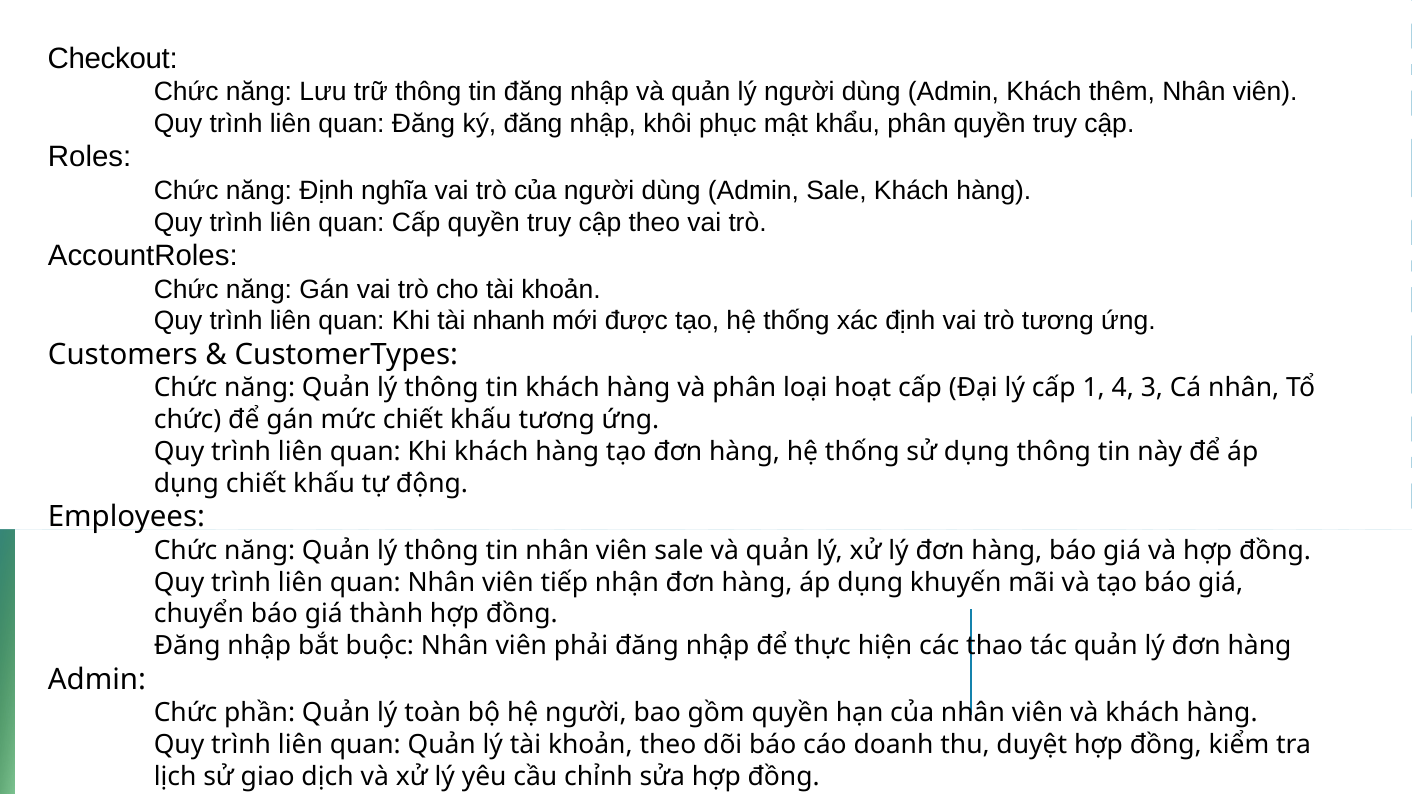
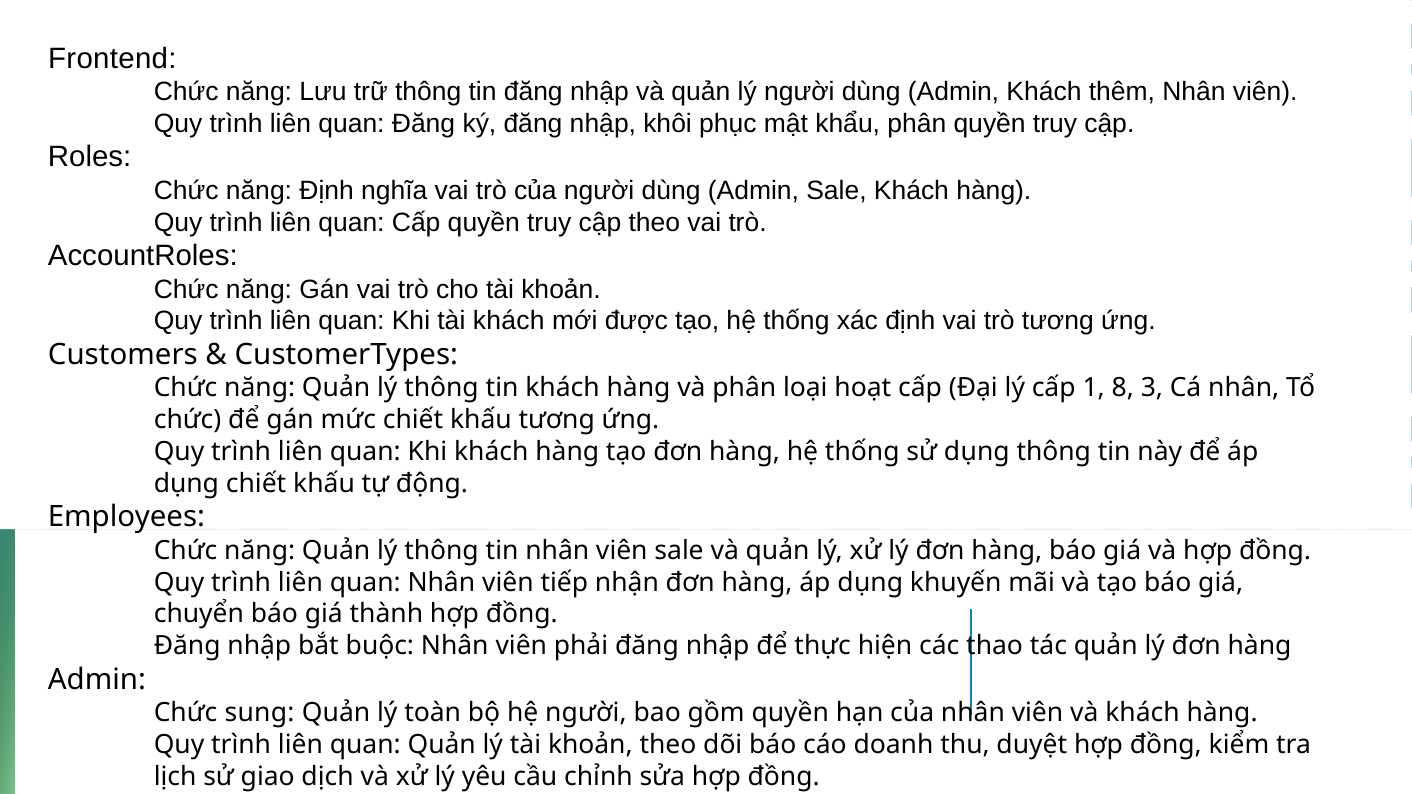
Checkout: Checkout -> Frontend
tài nhanh: nhanh -> khách
4: 4 -> 8
phần: phần -> sung
